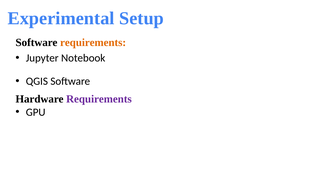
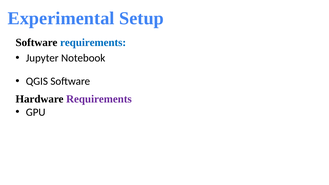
requirements at (93, 42) colour: orange -> blue
